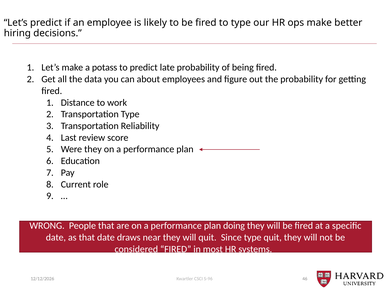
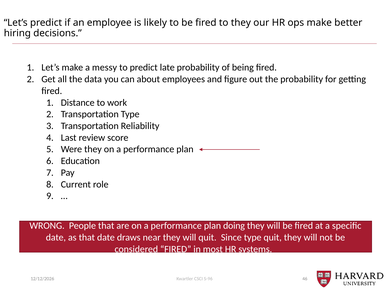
to type: type -> they
potass: potass -> messy
